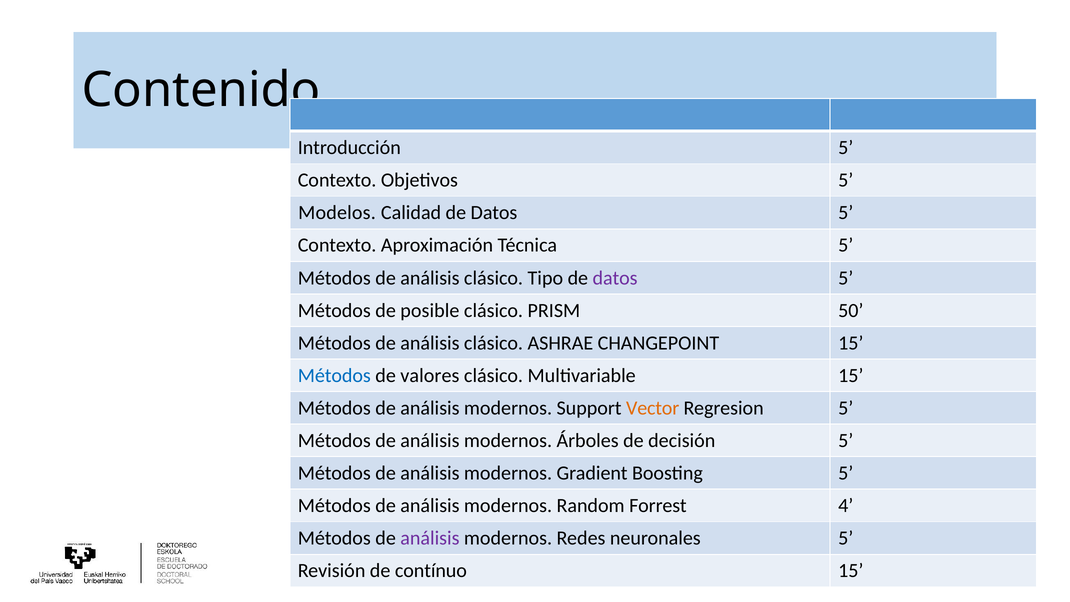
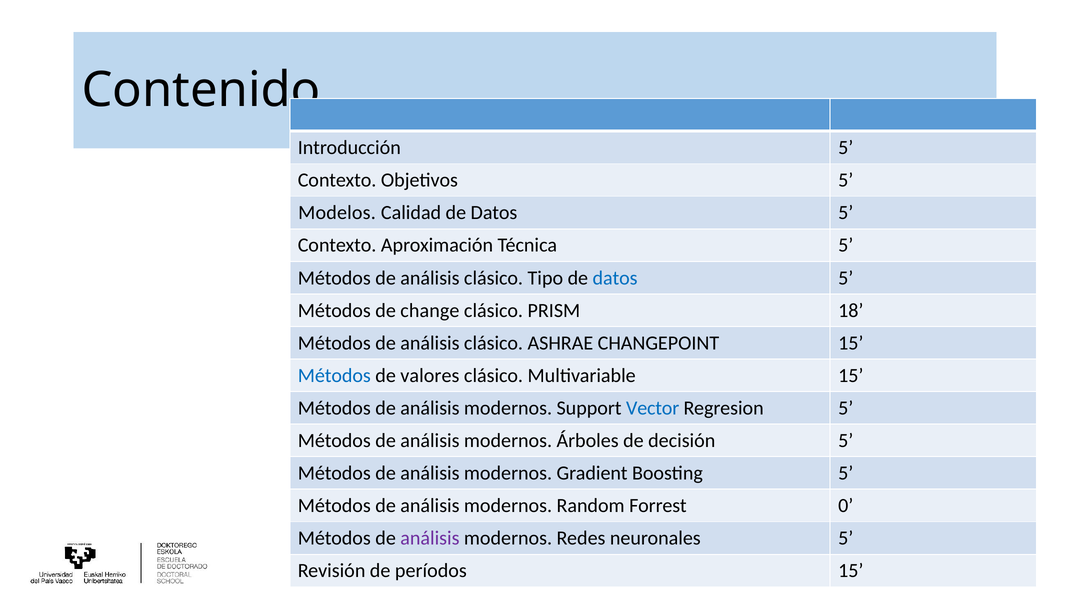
datos at (615, 278) colour: purple -> blue
posible: posible -> change
50: 50 -> 18
Vector colour: orange -> blue
4: 4 -> 0
contínuo: contínuo -> períodos
